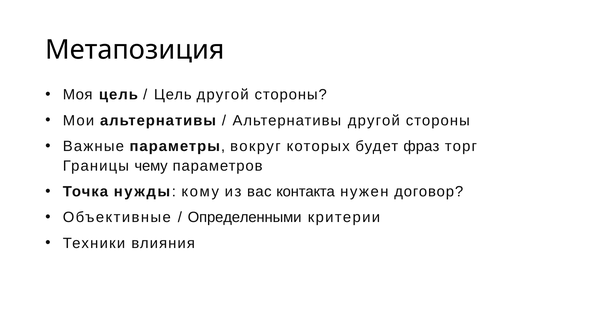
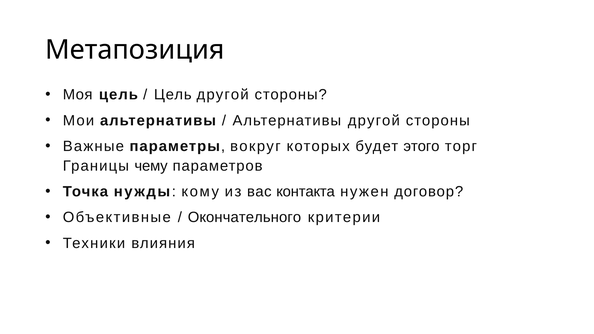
фраз: фраз -> этого
Определенными: Определенными -> Окончательного
